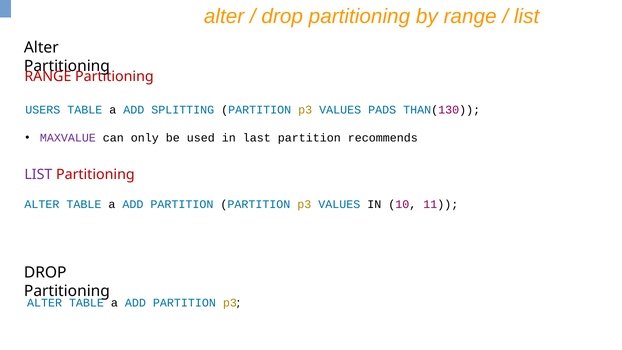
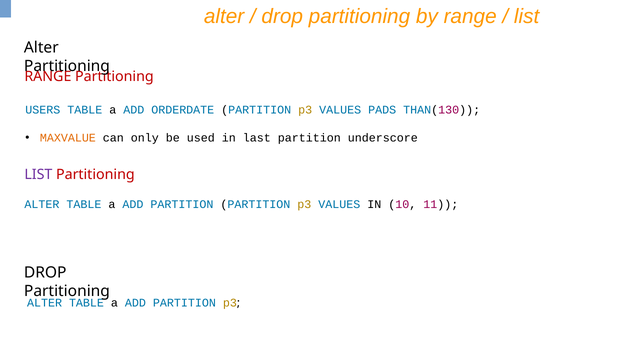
SPLITTING: SPLITTING -> ORDERDATE
MAXVALUE colour: purple -> orange
recommends: recommends -> underscore
